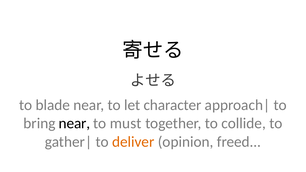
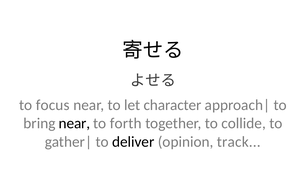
blade: blade -> focus
must: must -> forth
deliver colour: orange -> black
freed: freed -> track
